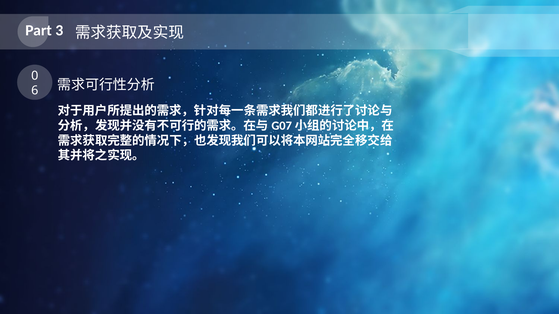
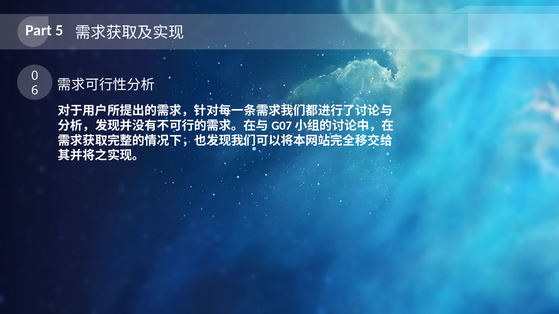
3: 3 -> 5
